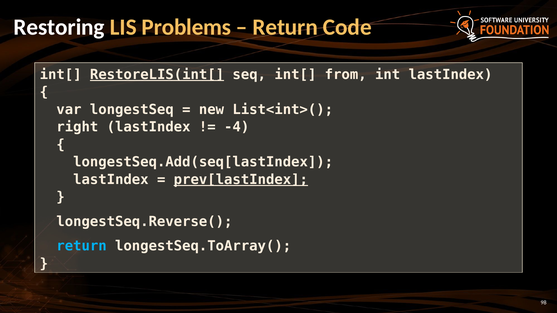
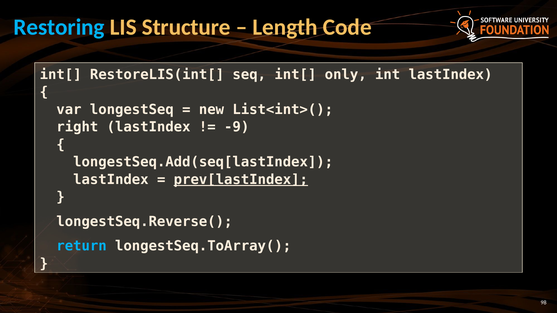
Restoring colour: white -> light blue
Problems: Problems -> Structure
Return at (285, 27): Return -> Length
RestoreLIS(int[ underline: present -> none
from: from -> only
-4: -4 -> -9
